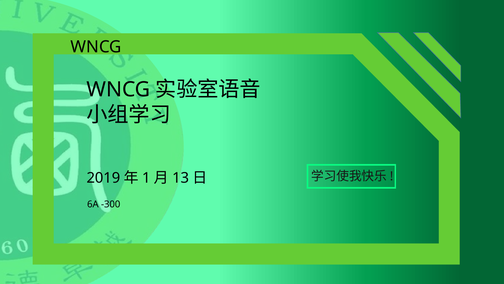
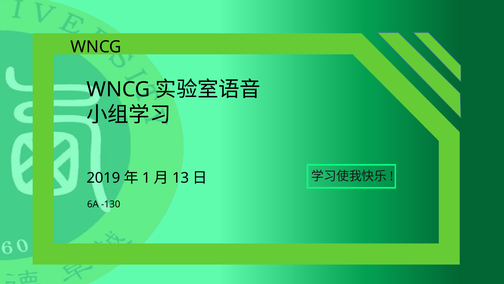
-300: -300 -> -130
